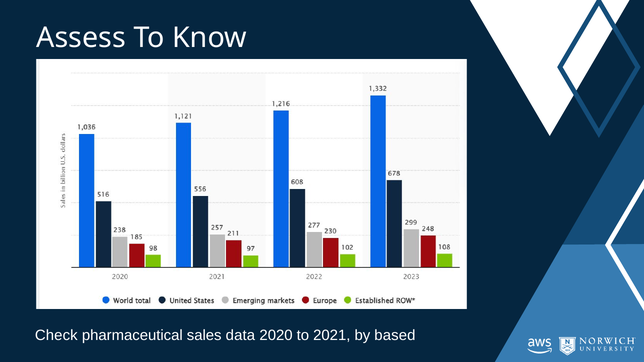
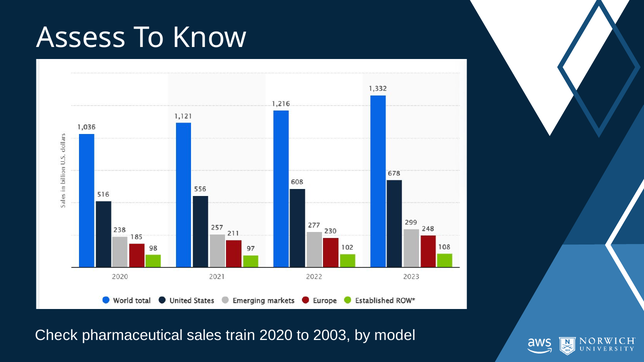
data: data -> train
2021: 2021 -> 2003
based: based -> model
